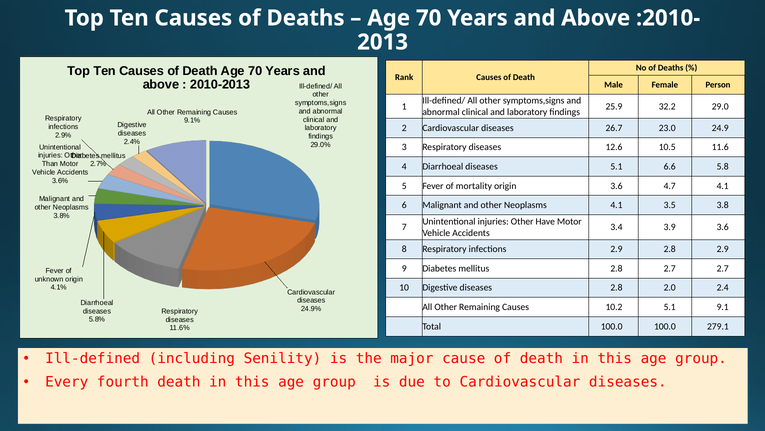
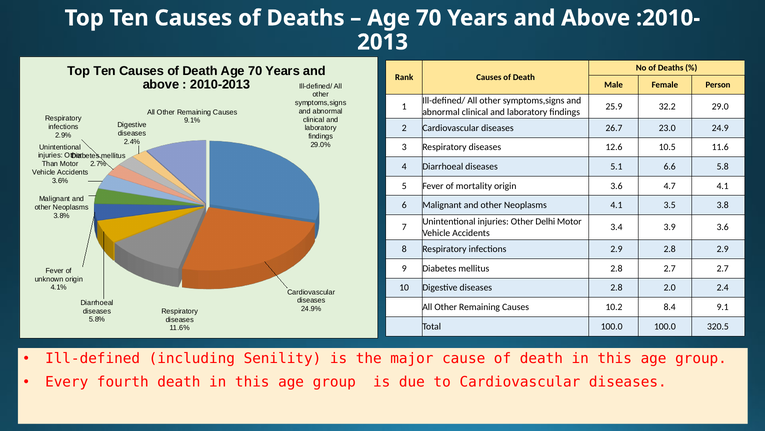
Have: Have -> Delhi
10.2 5.1: 5.1 -> 8.4
279.1: 279.1 -> 320.5
